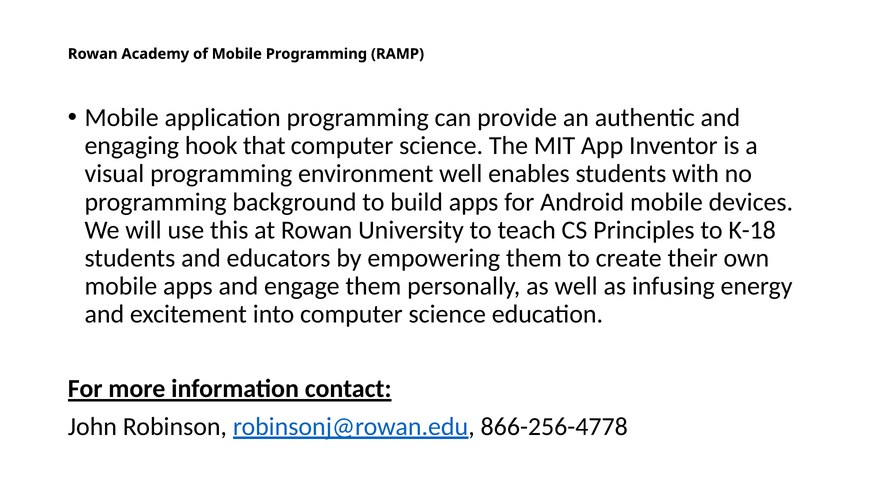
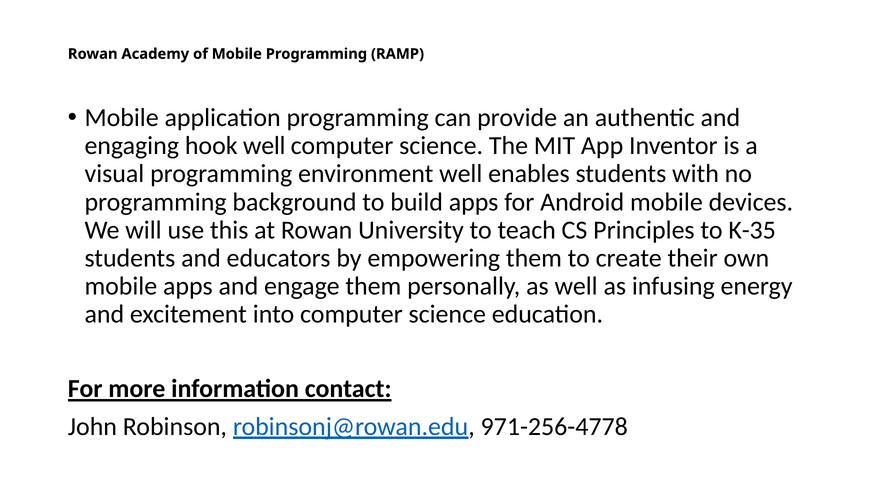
hook that: that -> well
K-18: K-18 -> K-35
866-256-4778: 866-256-4778 -> 971-256-4778
